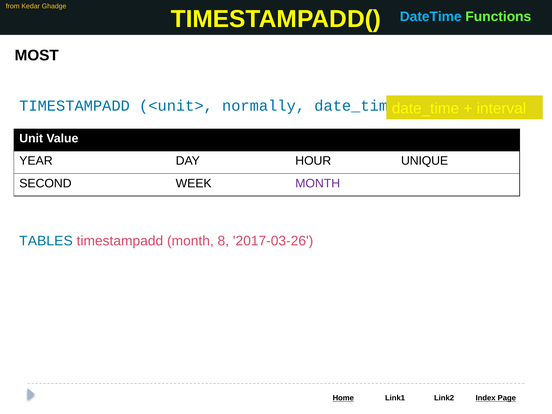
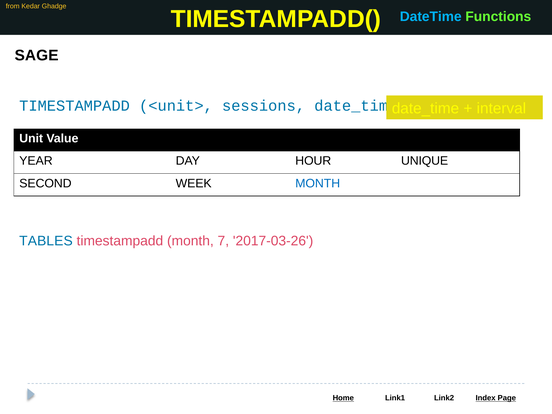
MOST: MOST -> SAGE
normally: normally -> sessions
MONTH at (318, 183) colour: purple -> blue
8: 8 -> 7
